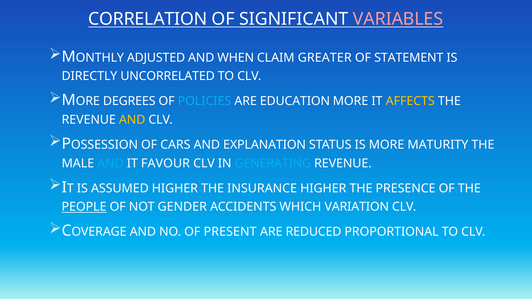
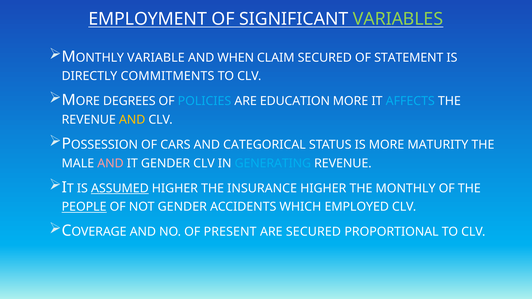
CORRELATION: CORRELATION -> EMPLOYMENT
VARIABLES colour: pink -> light green
ADJUSTED: ADJUSTED -> VARIABLE
CLAIM GREATER: GREATER -> SECURED
UNCORRELATED: UNCORRELATED -> COMMITMENTS
AFFECTS colour: yellow -> light blue
EXPLANATION: EXPLANATION -> CATEGORICAL
AND at (110, 163) colour: light blue -> pink
IT FAVOUR: FAVOUR -> GENDER
ASSUMED underline: none -> present
PRESENCE: PRESENCE -> MONTHLY
VARIATION: VARIATION -> EMPLOYED
ARE REDUCED: REDUCED -> SECURED
